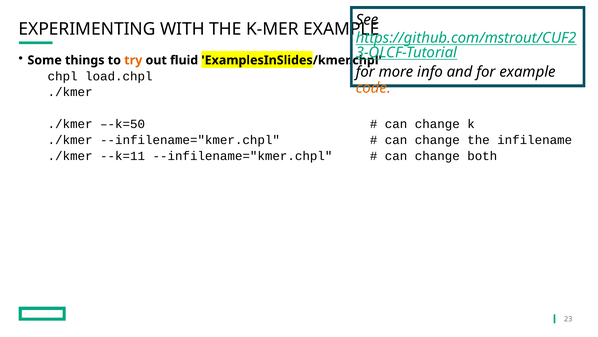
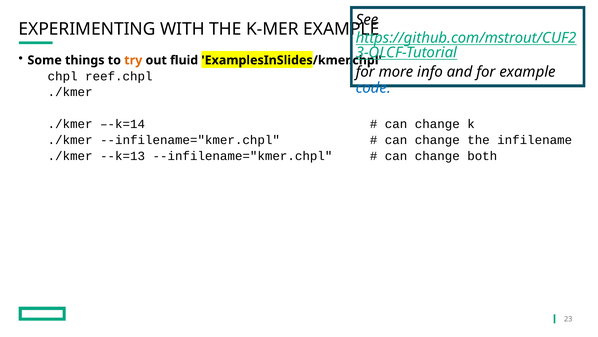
load.chpl: load.chpl -> reef.chpl
code colour: orange -> blue
–-k=50: –-k=50 -> –-k=14
--k=11: --k=11 -> --k=13
